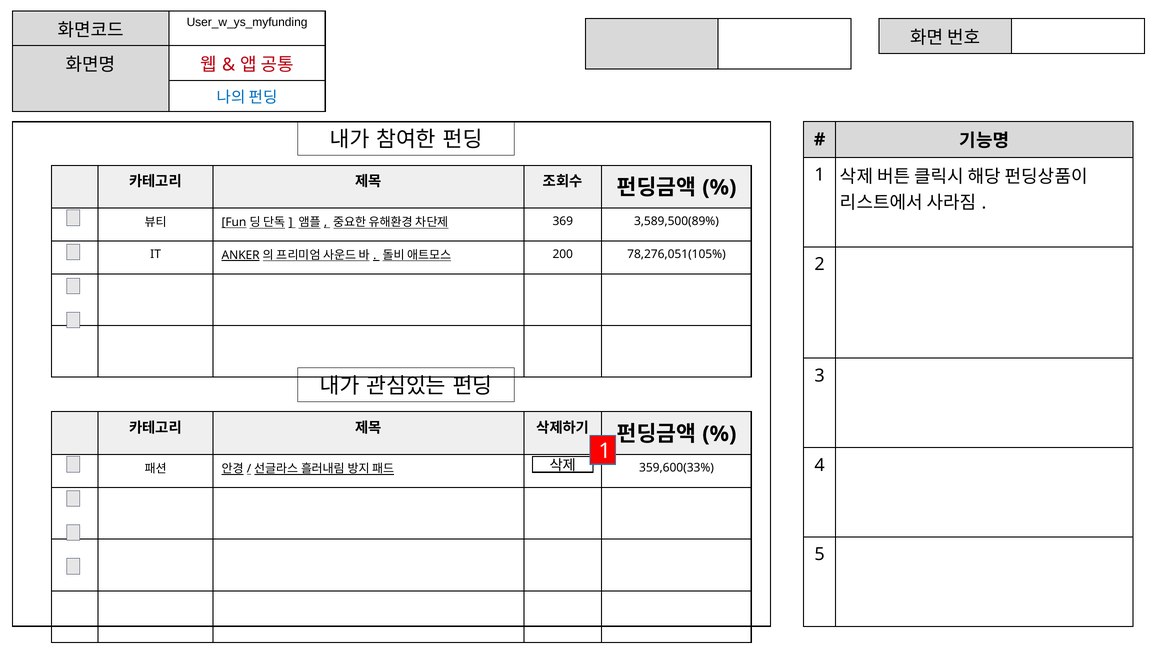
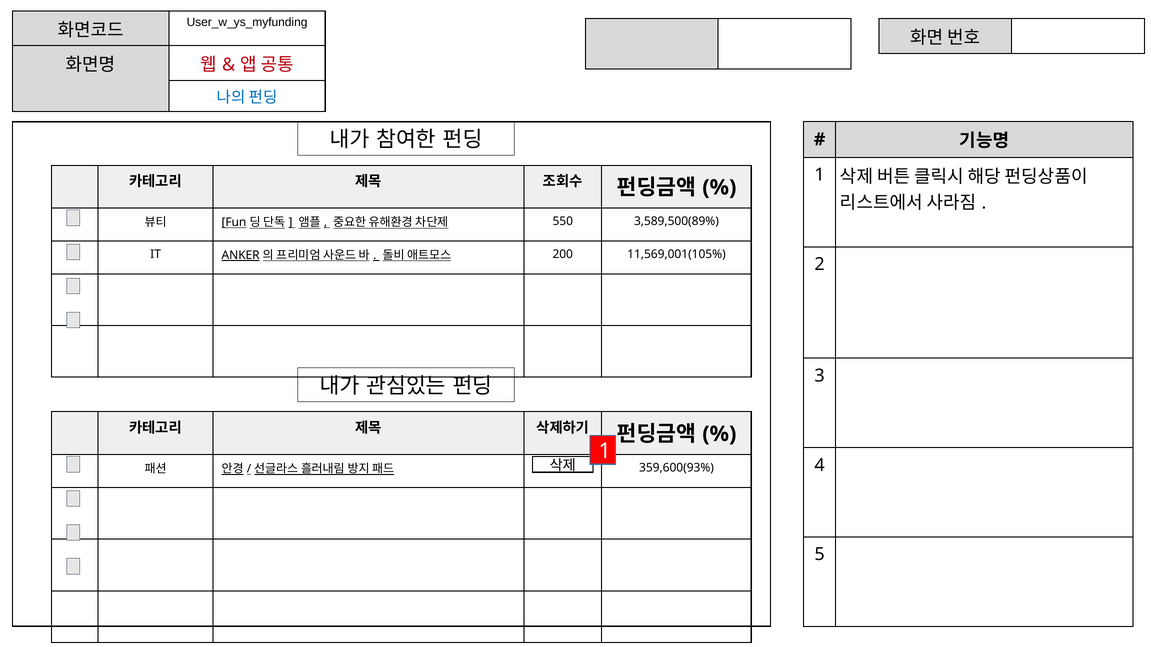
369: 369 -> 550
78,276,051(105%: 78,276,051(105% -> 11,569,001(105%
359,600(33%: 359,600(33% -> 359,600(93%
